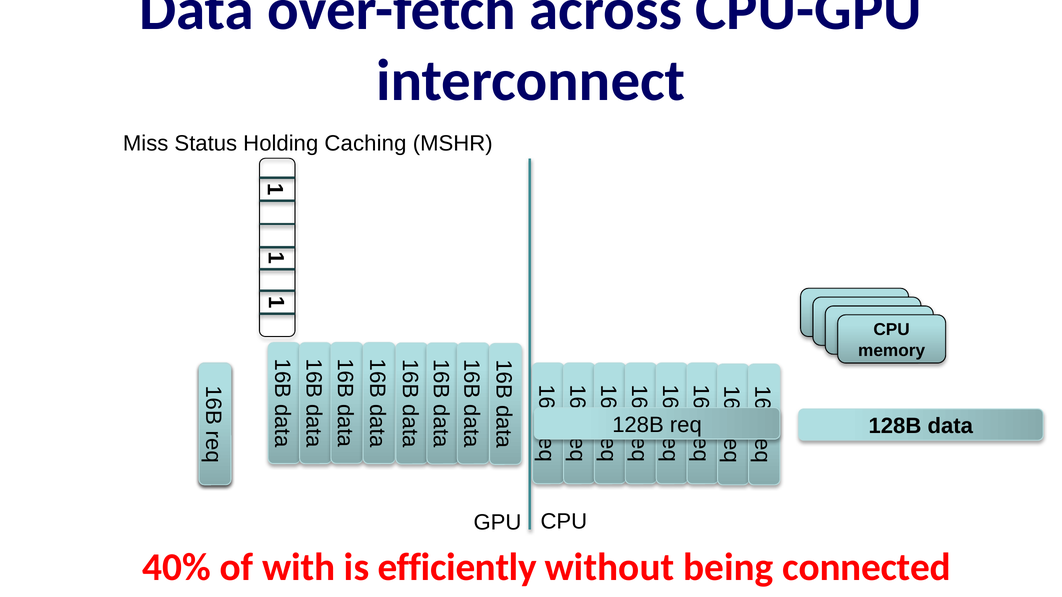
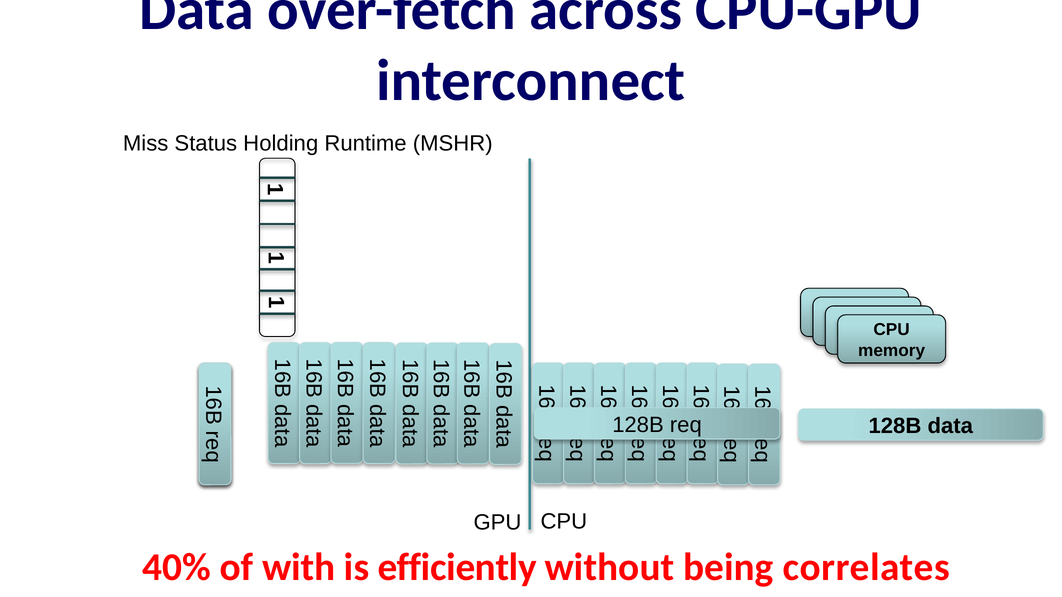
Caching: Caching -> Runtime
connected: connected -> correlates
